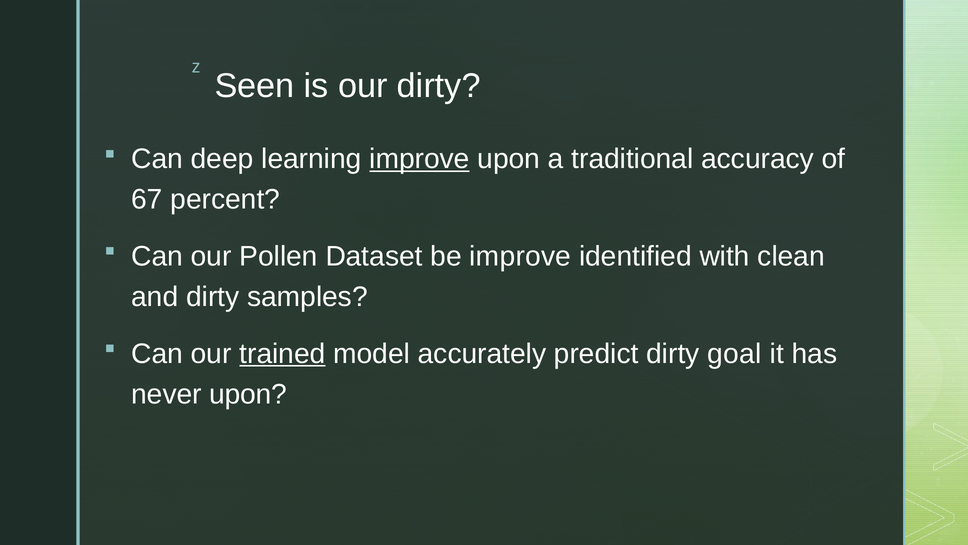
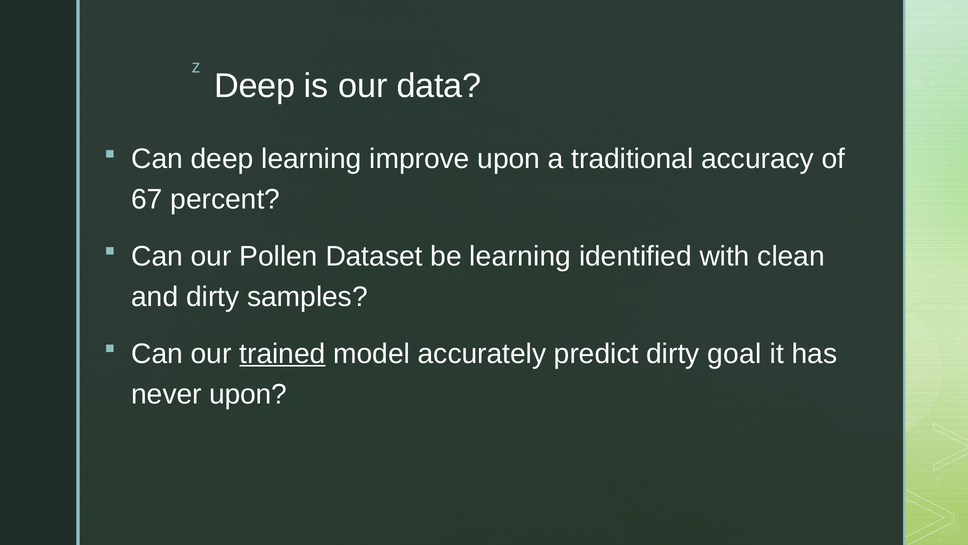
Seen at (255, 86): Seen -> Deep
our dirty: dirty -> data
improve at (420, 159) underline: present -> none
be improve: improve -> learning
